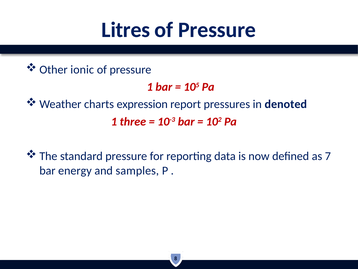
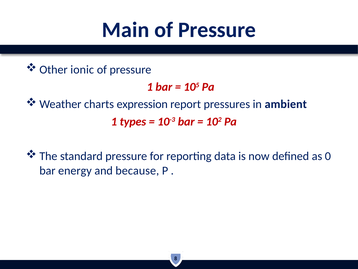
Litres: Litres -> Main
denoted: denoted -> ambient
three: three -> types
7: 7 -> 0
samples: samples -> because
